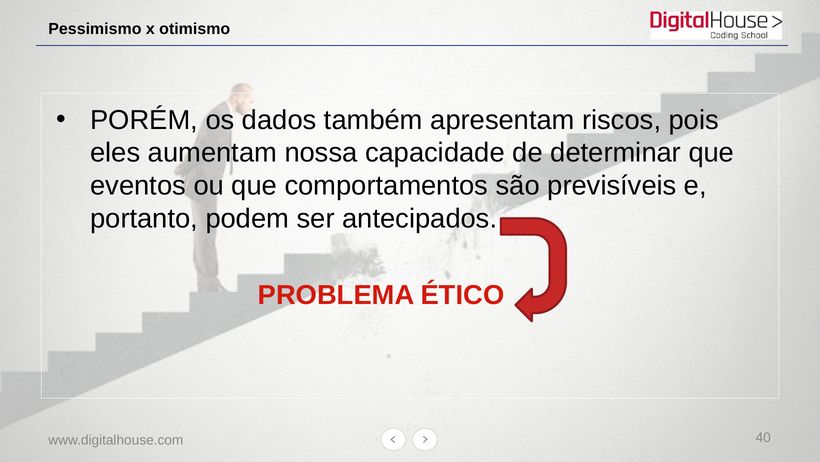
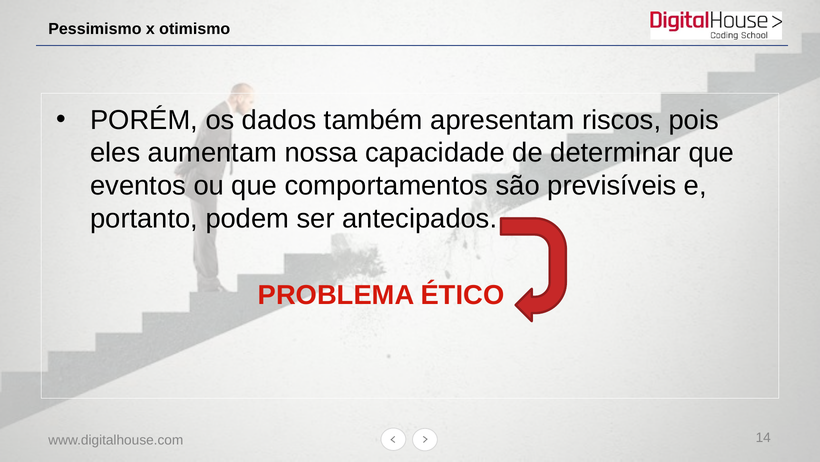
40: 40 -> 14
